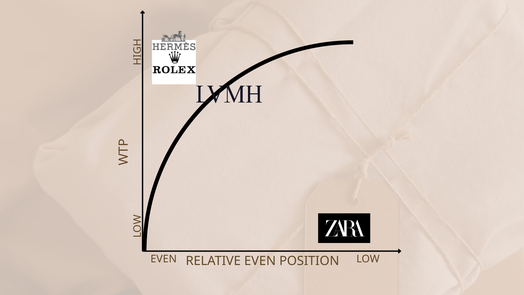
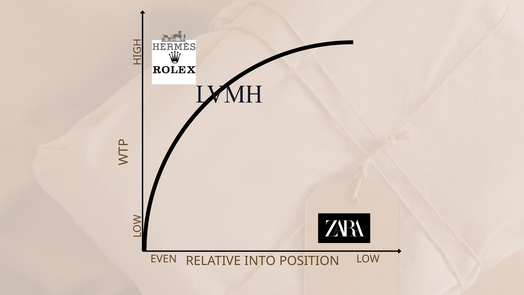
RELATIVE EVEN: EVEN -> INTO
